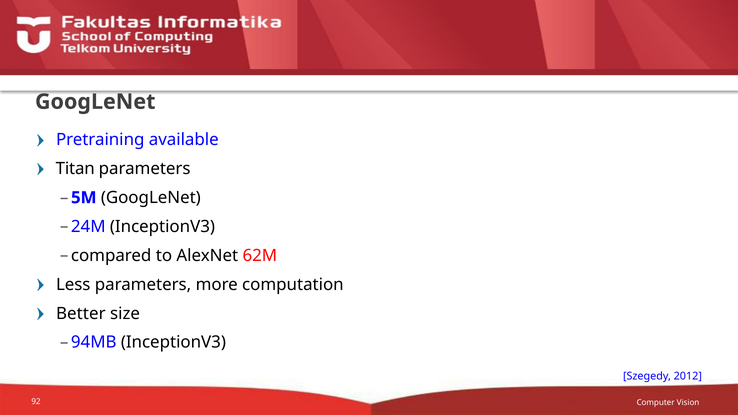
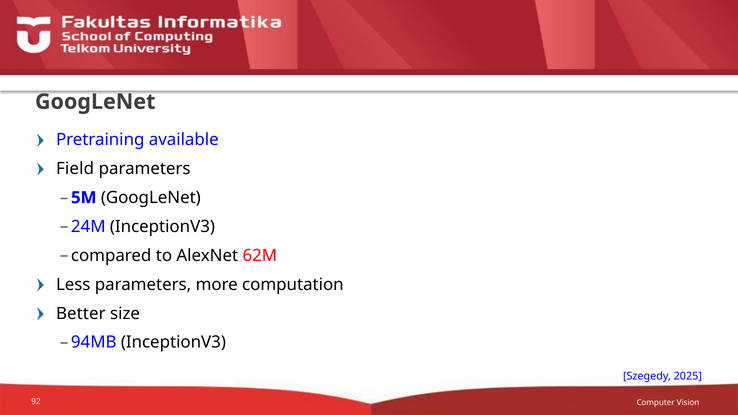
Titan: Titan -> Field
2012: 2012 -> 2025
